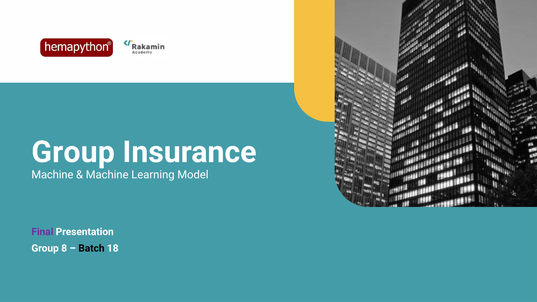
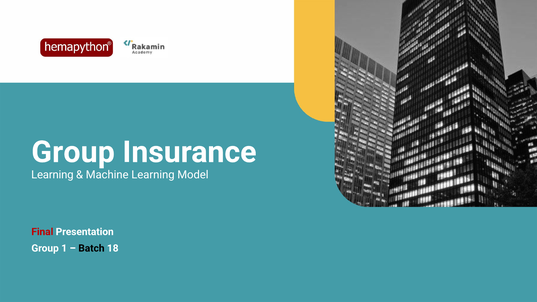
Machine at (52, 175): Machine -> Learning
Final colour: purple -> red
8: 8 -> 1
